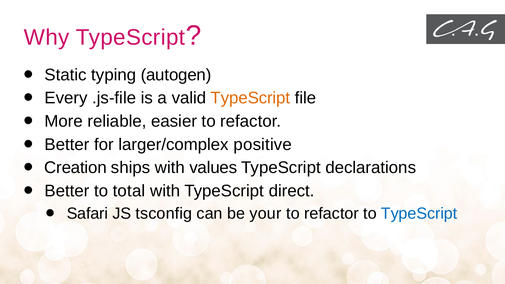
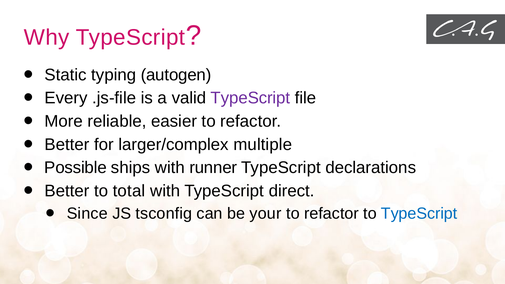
TypeScript at (250, 98) colour: orange -> purple
positive: positive -> multiple
Creation: Creation -> Possible
values: values -> runner
Safari: Safari -> Since
